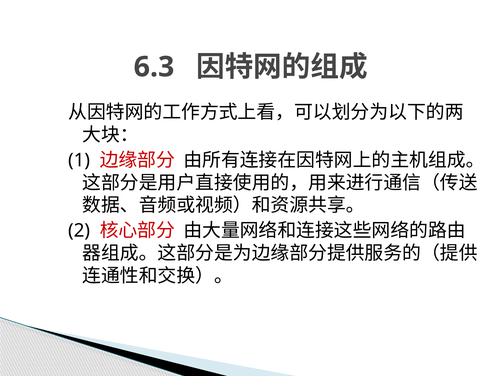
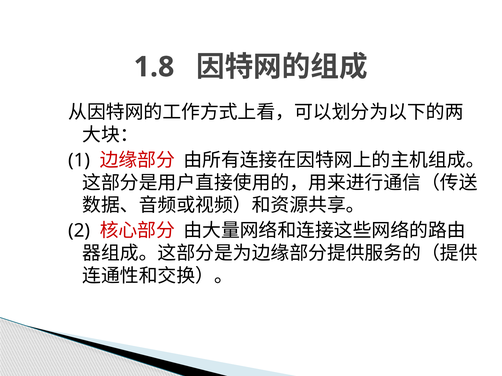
6.3: 6.3 -> 1.8
